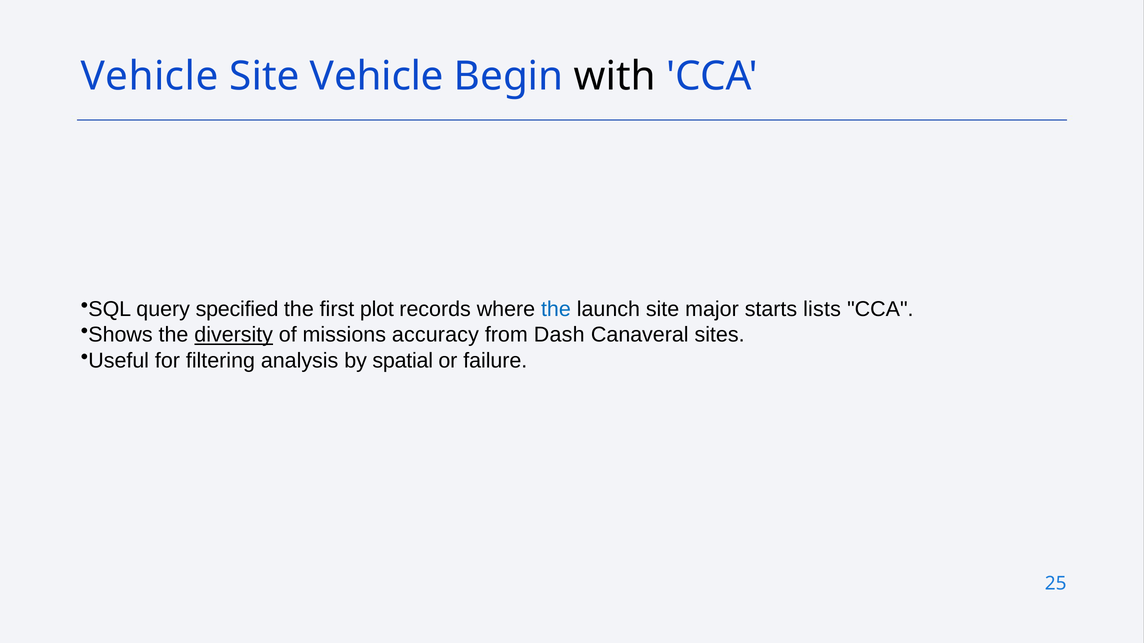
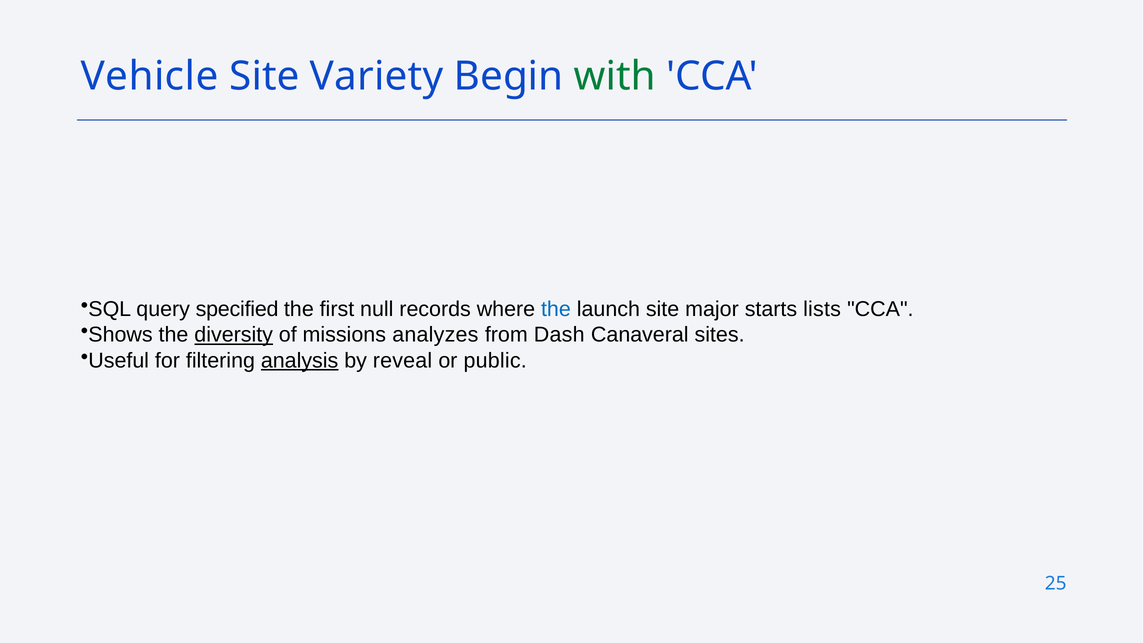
Site Vehicle: Vehicle -> Variety
with colour: black -> green
plot: plot -> null
accuracy: accuracy -> analyzes
analysis underline: none -> present
spatial: spatial -> reveal
failure: failure -> public
